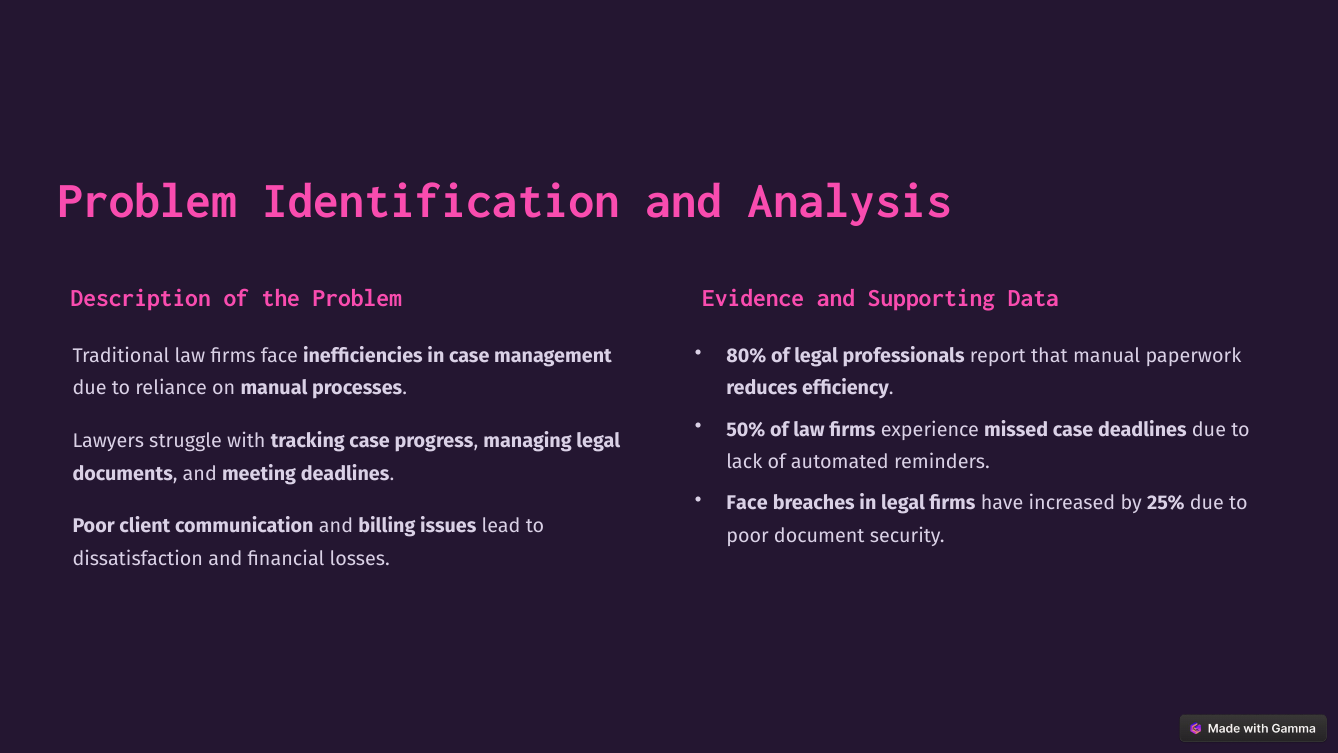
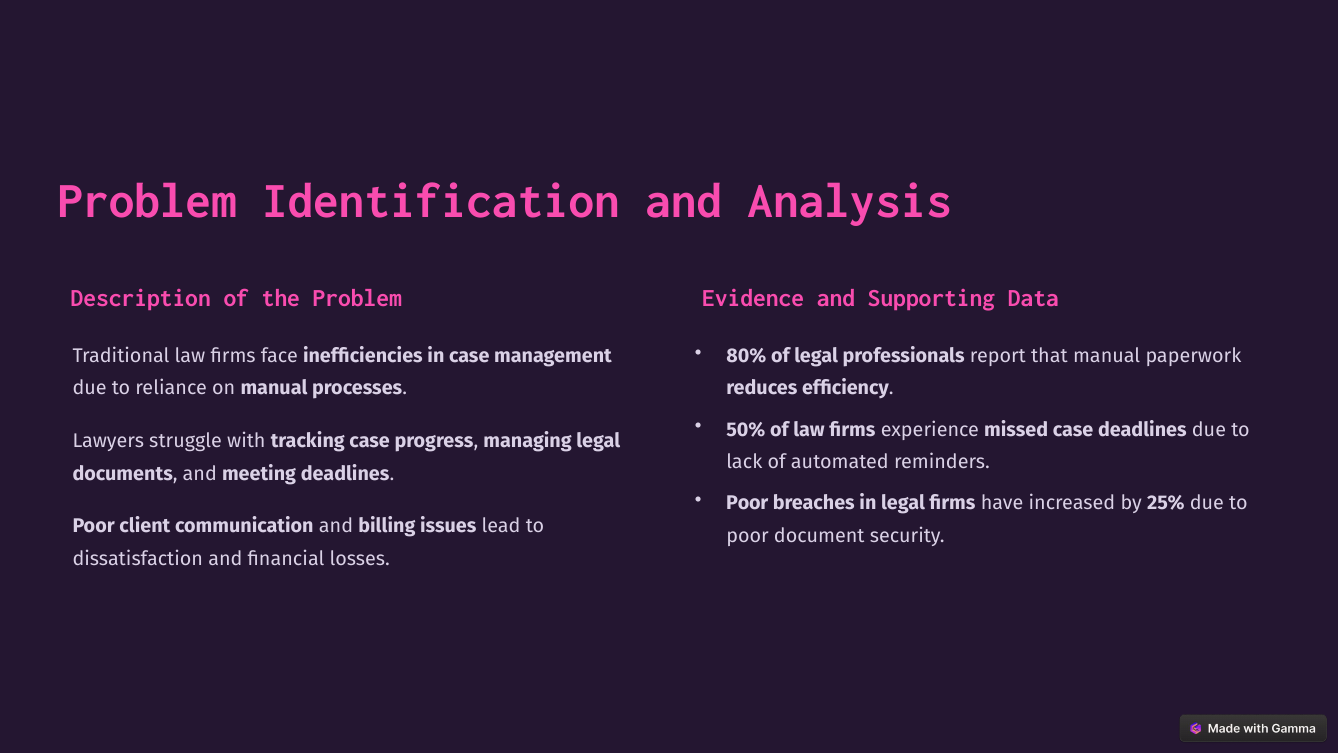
Face at (747, 503): Face -> Poor
